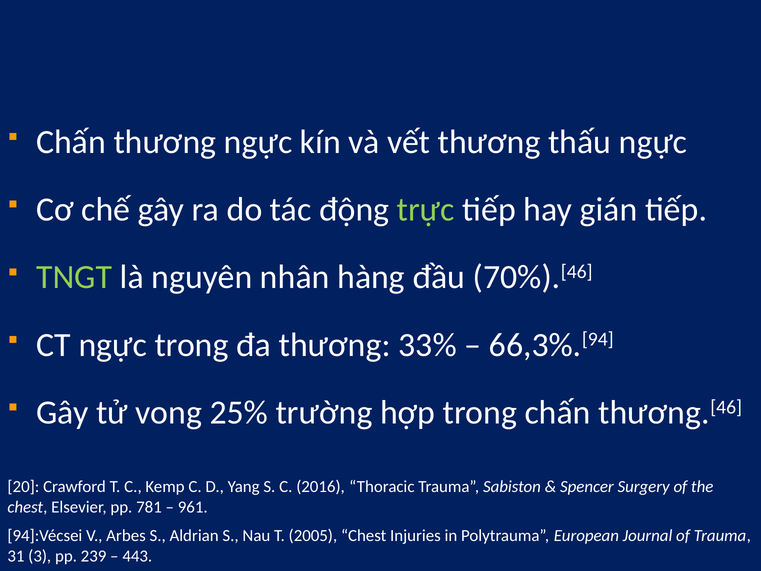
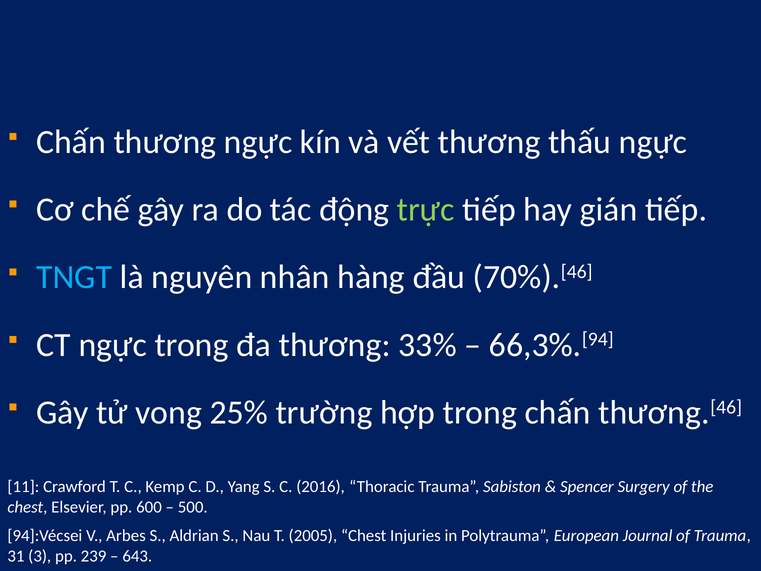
TNGT colour: light green -> light blue
20: 20 -> 11
781: 781 -> 600
961: 961 -> 500
443: 443 -> 643
